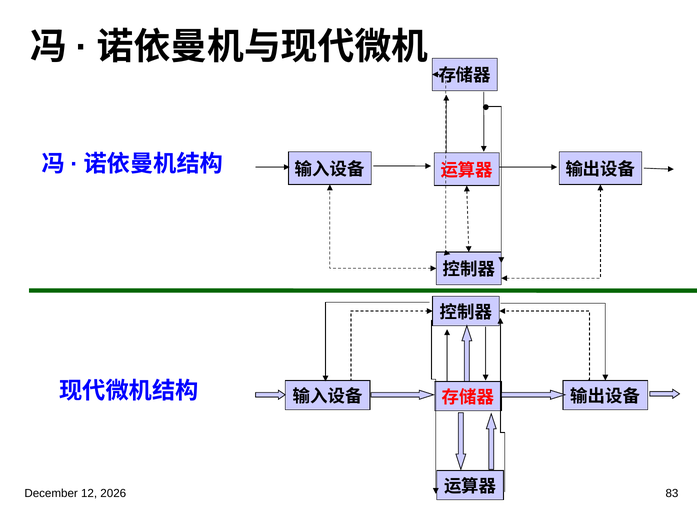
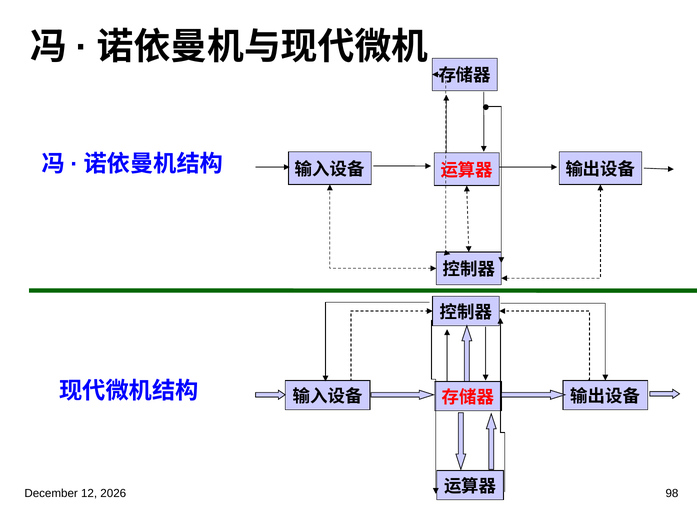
83: 83 -> 98
